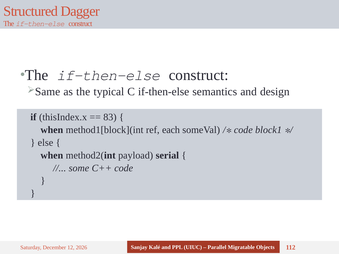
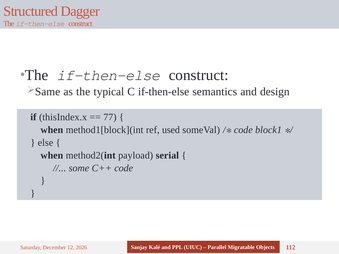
83: 83 -> 77
each: each -> used
